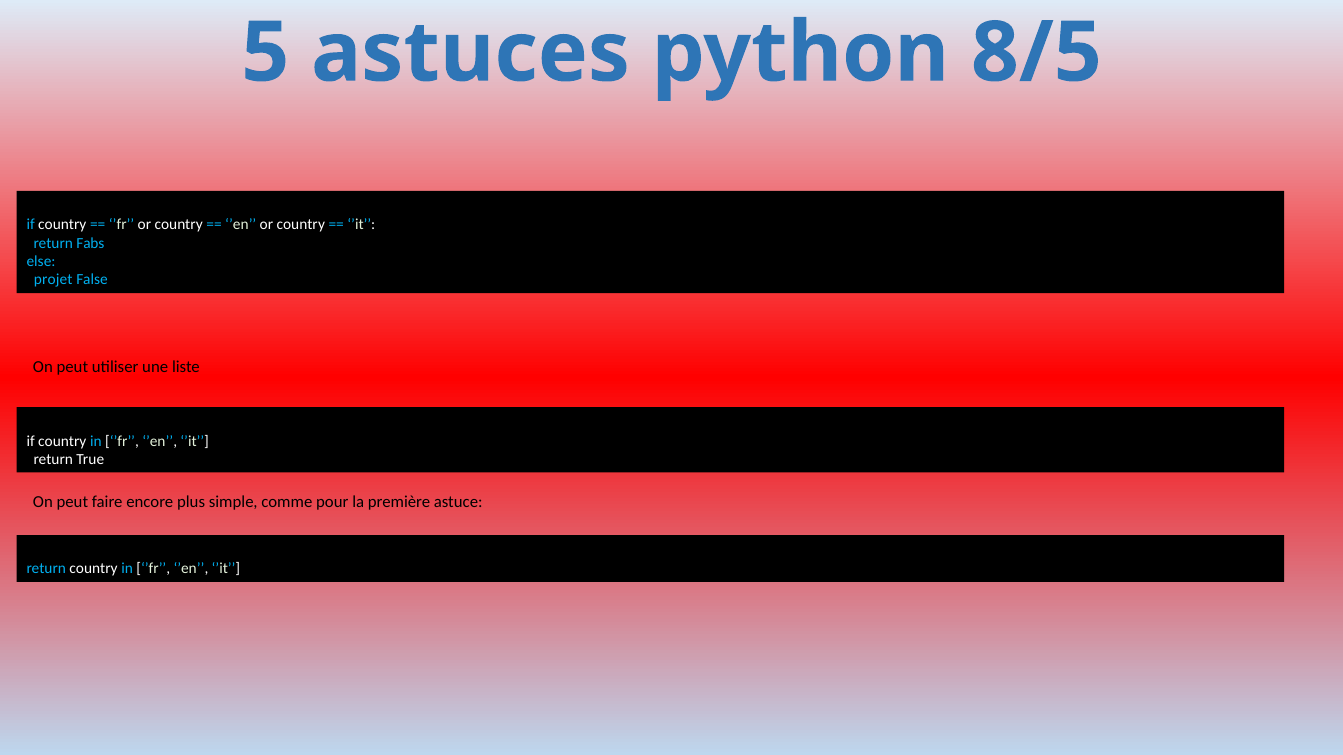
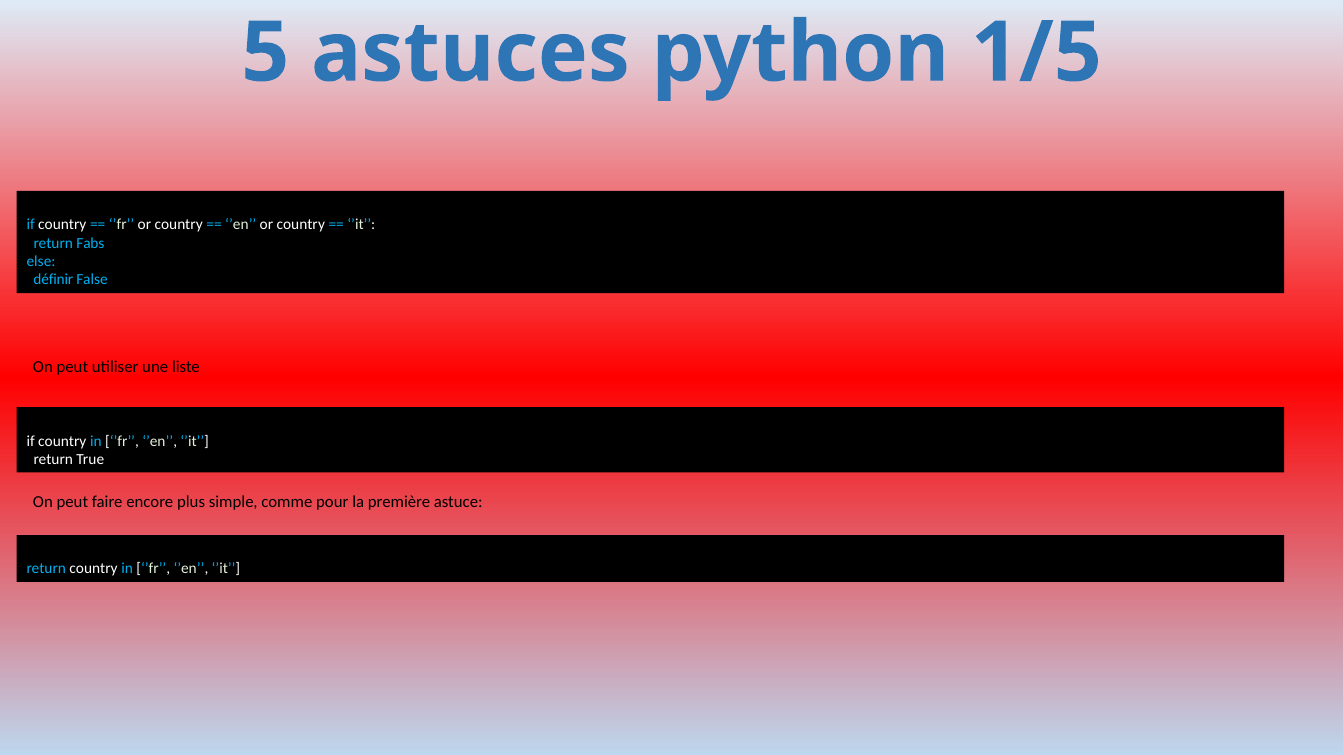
8/5: 8/5 -> 1/5
projet: projet -> définir
